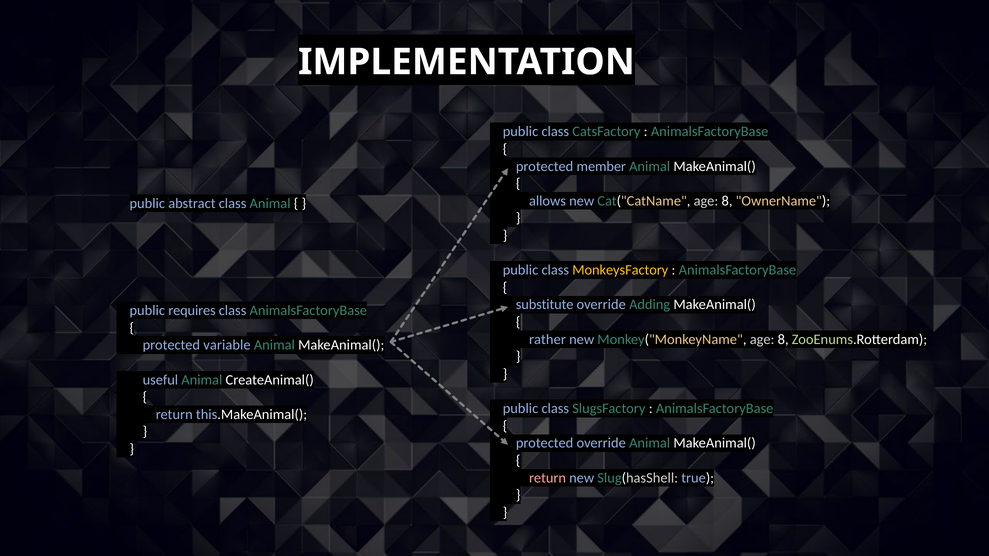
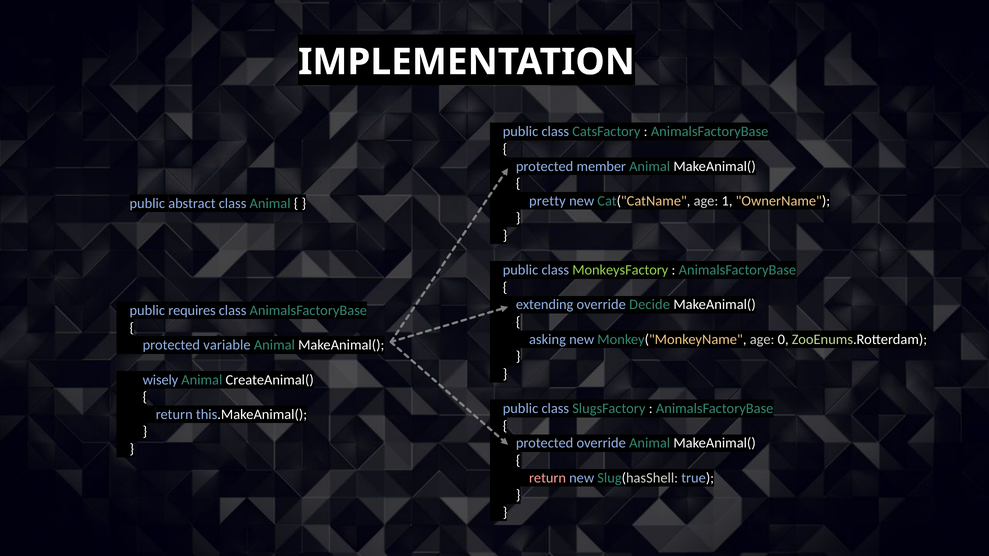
allows: allows -> pretty
Cat("CatName age 8: 8 -> 1
MonkeysFactory colour: yellow -> light green
substitute: substitute -> extending
Adding: Adding -> Decide
rather: rather -> asking
Monkey("MonkeyName age 8: 8 -> 0
useful: useful -> wisely
